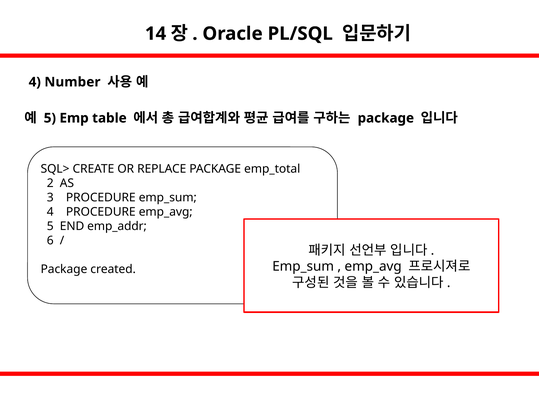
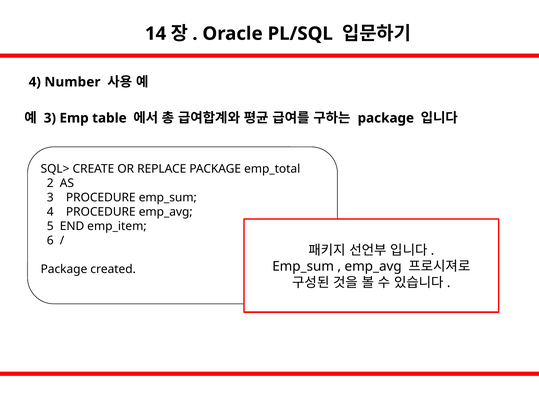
5 at (50, 118): 5 -> 3
emp_addr: emp_addr -> emp_item
